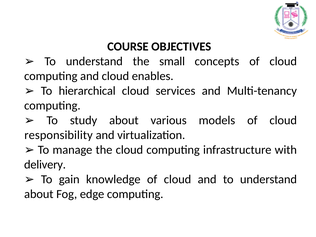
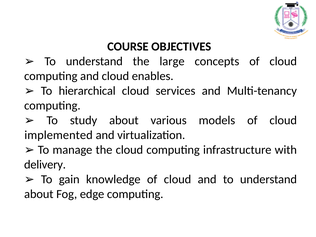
small: small -> large
responsibility: responsibility -> implemented
